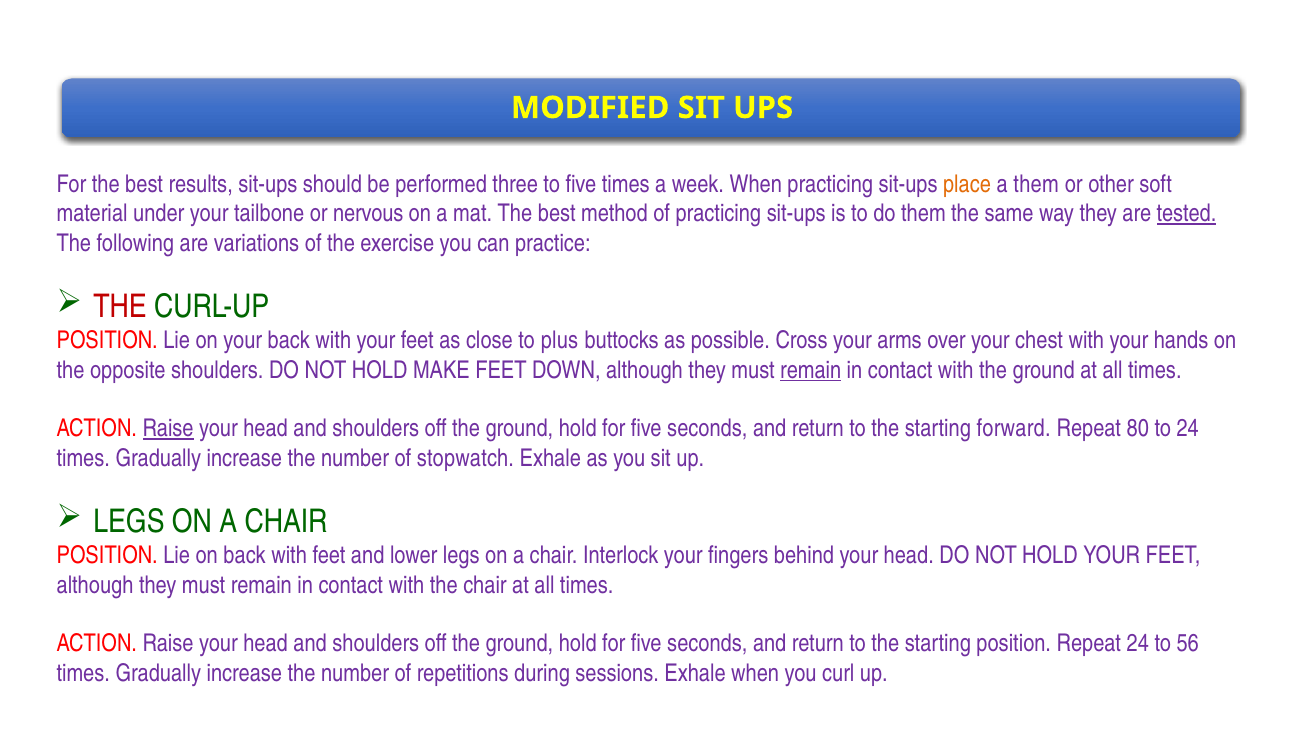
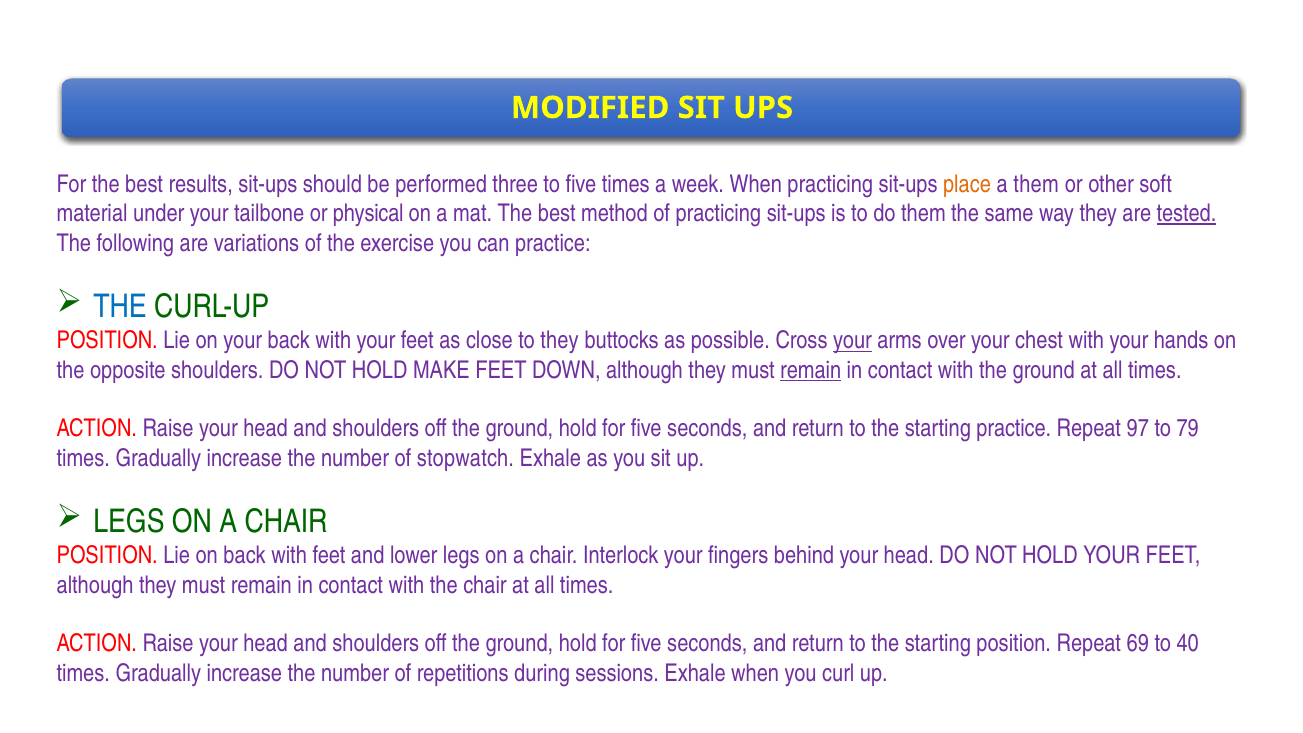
nervous: nervous -> physical
THE at (120, 307) colour: red -> blue
to plus: plus -> they
your at (852, 341) underline: none -> present
Raise at (168, 429) underline: present -> none
starting forward: forward -> practice
80: 80 -> 97
to 24: 24 -> 79
Repeat 24: 24 -> 69
56: 56 -> 40
